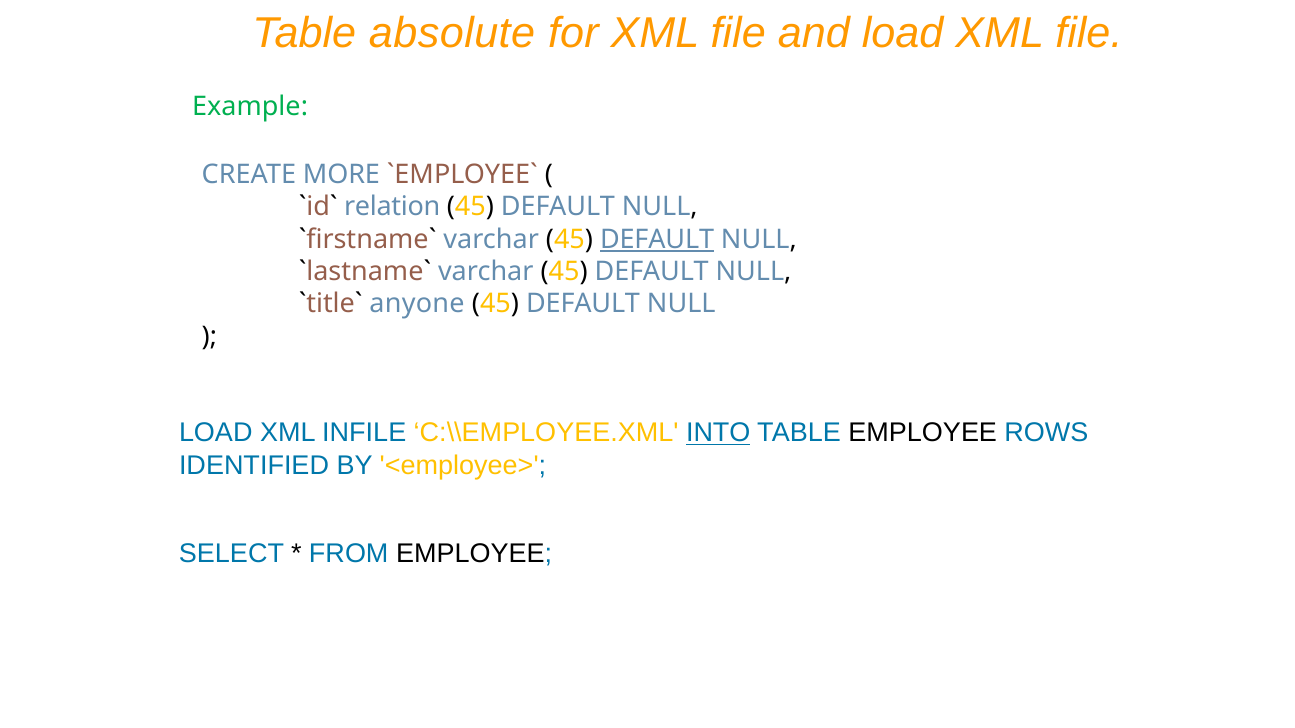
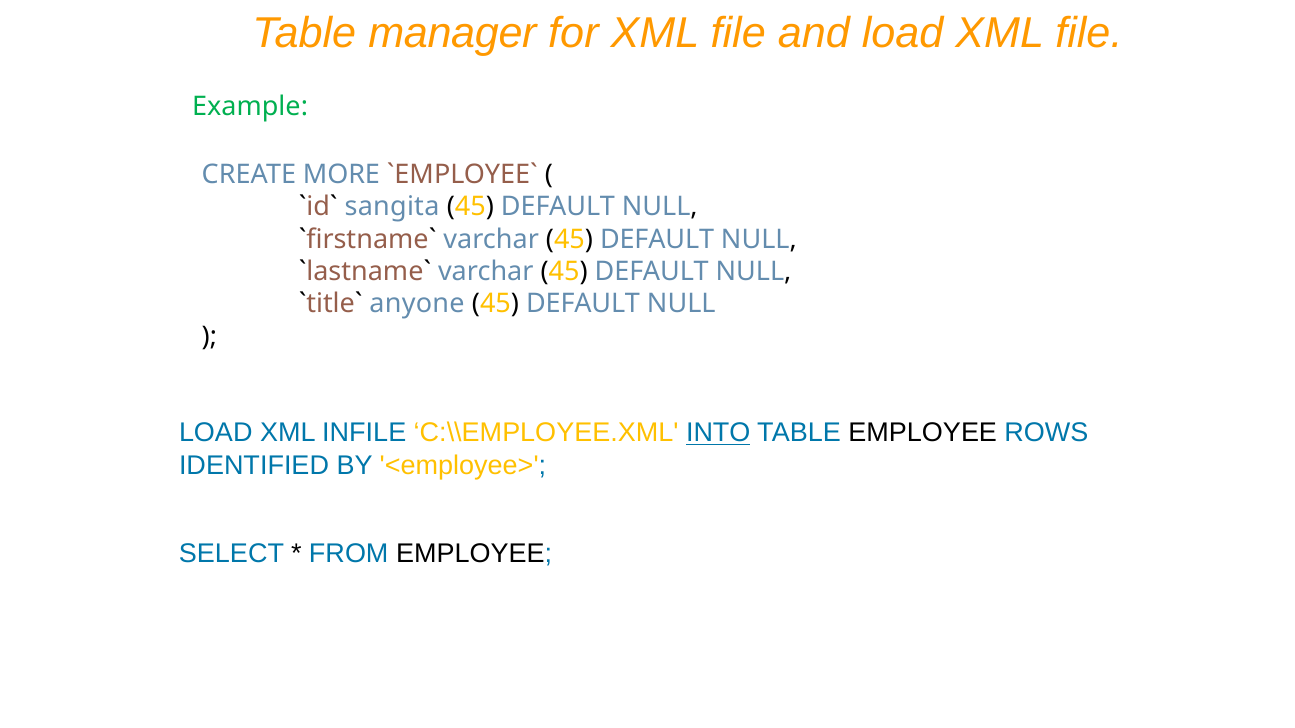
absolute: absolute -> manager
relation: relation -> sangita
DEFAULT at (657, 239) underline: present -> none
